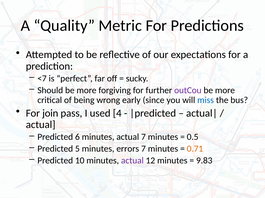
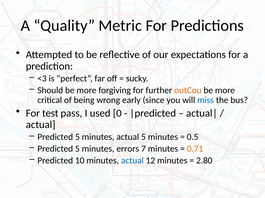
<7: <7 -> <3
outCou colour: purple -> orange
join: join -> test
4: 4 -> 0
6 at (77, 137): 6 -> 5
actual 7: 7 -> 5
actual at (132, 161) colour: purple -> blue
9.83: 9.83 -> 2.80
